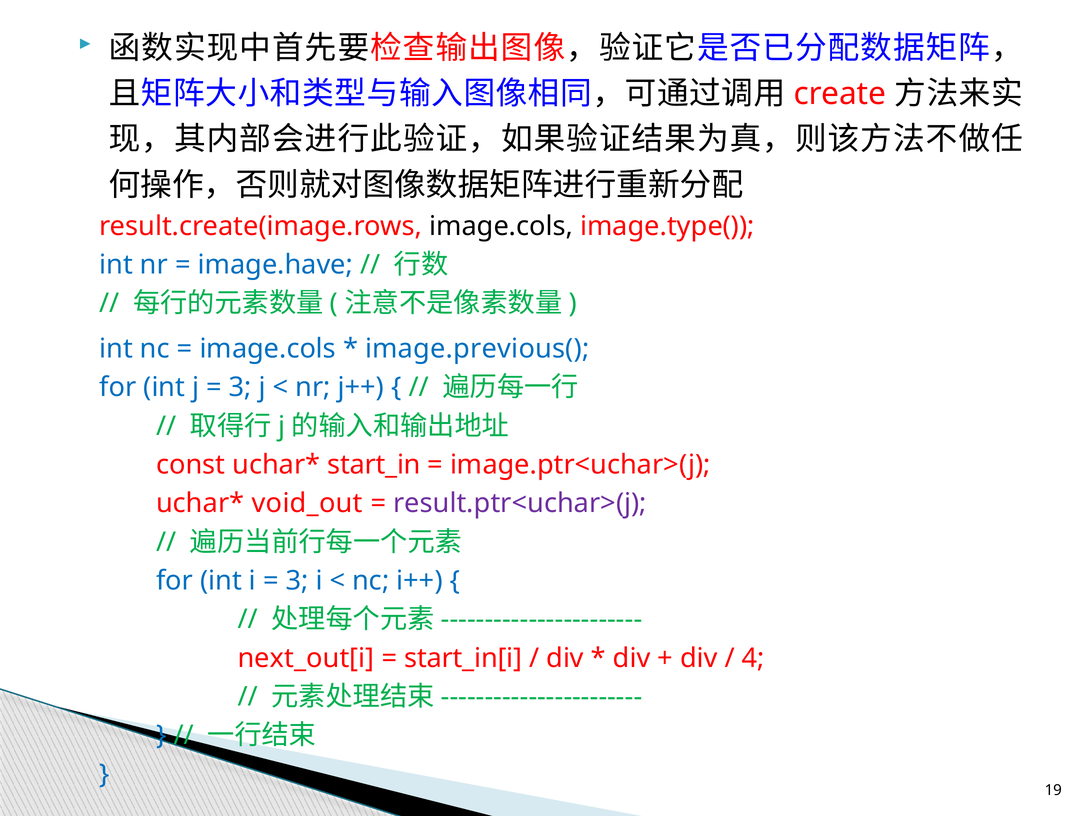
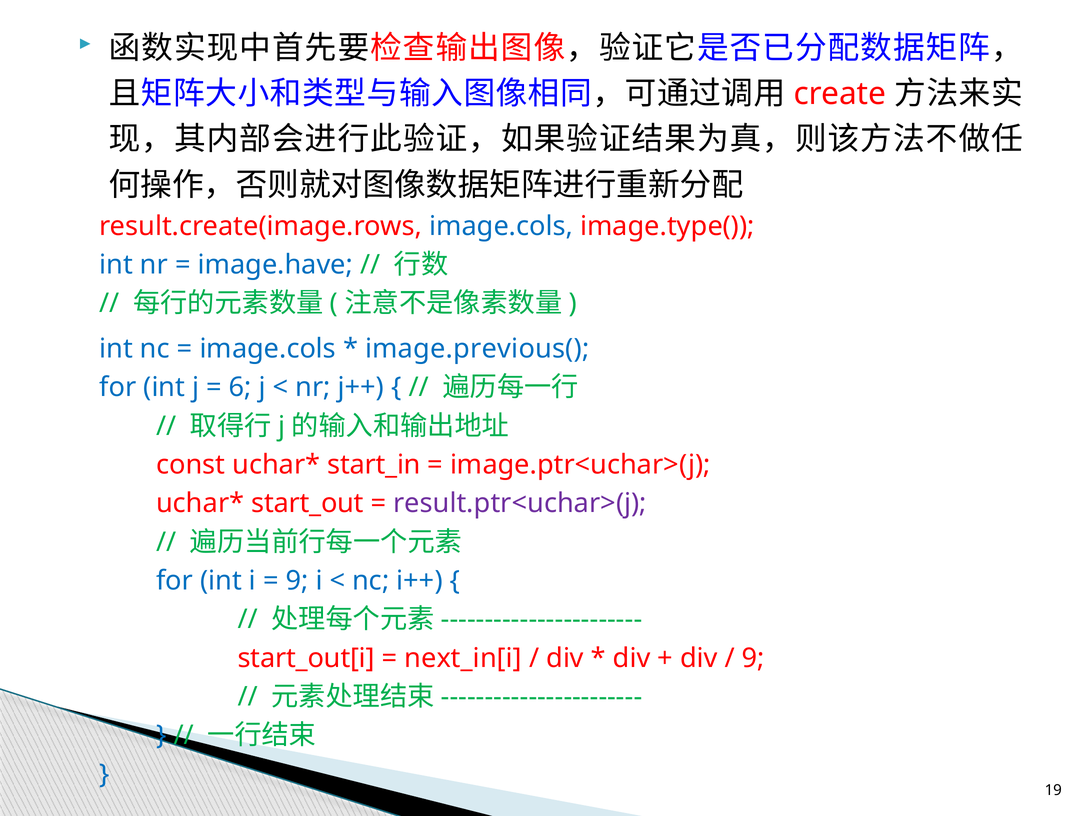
image.cols at (501, 226) colour: black -> blue
3 at (240, 387): 3 -> 6
void_out: void_out -> start_out
3 at (297, 581): 3 -> 9
next_out[i: next_out[i -> start_out[i
start_in[i: start_in[i -> next_in[i
4 at (753, 658): 4 -> 9
